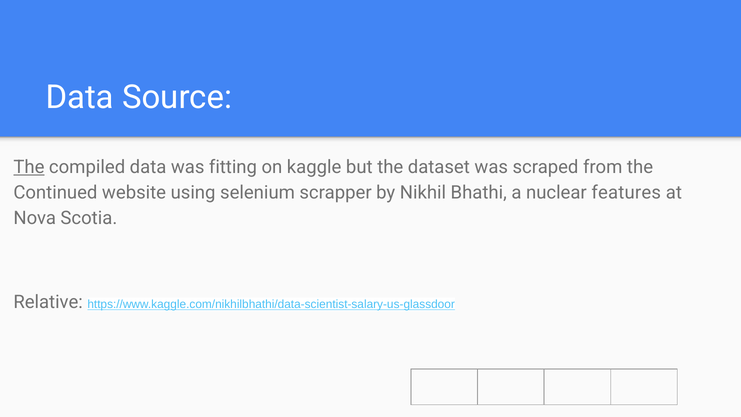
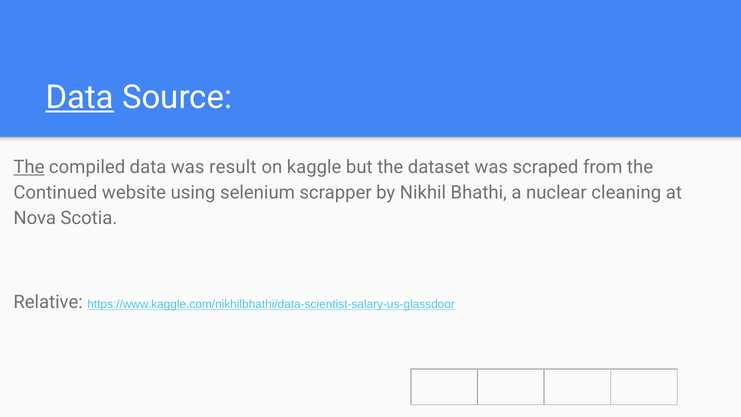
Data at (80, 97) underline: none -> present
fitting: fitting -> result
features: features -> cleaning
